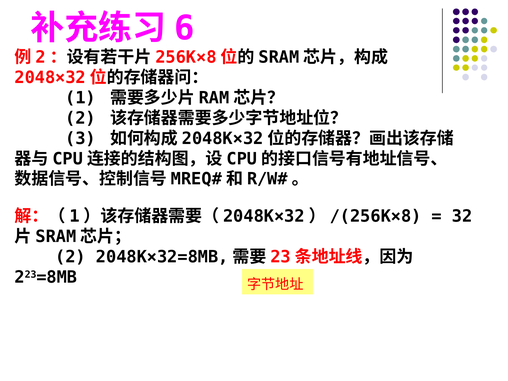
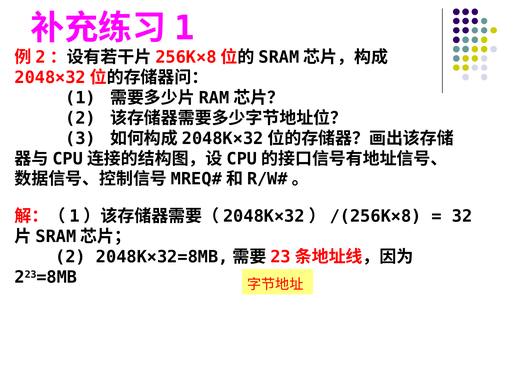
6 at (184, 28): 6 -> 1
